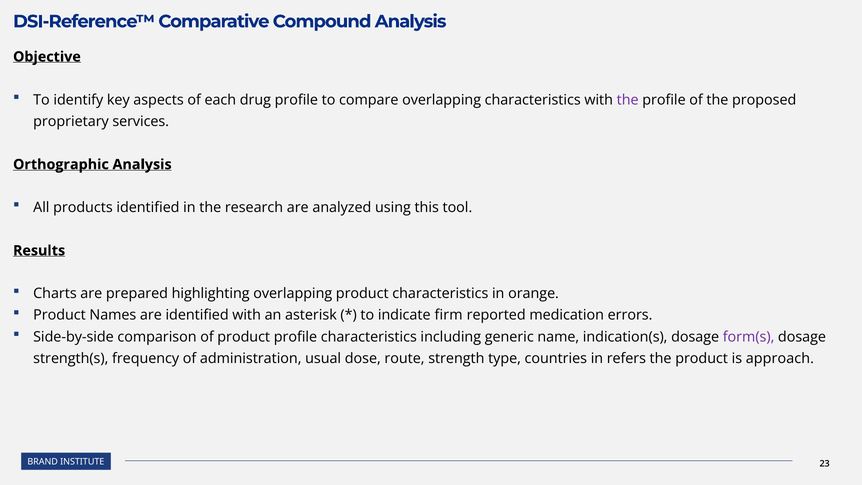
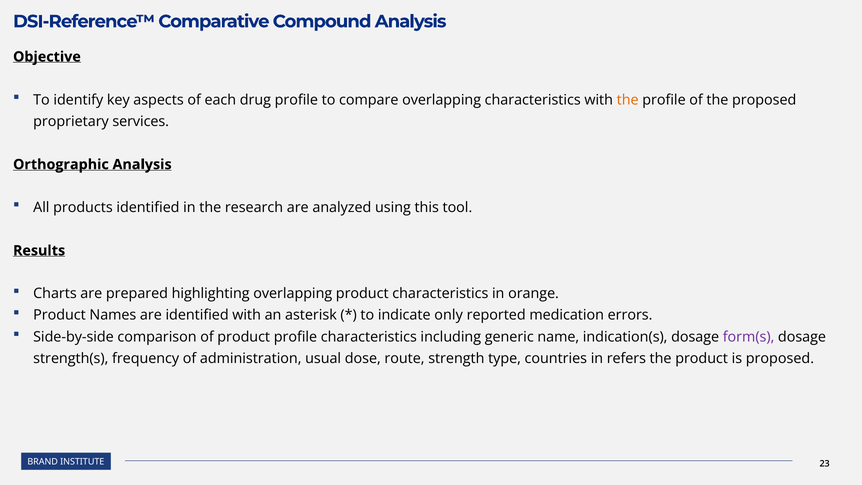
the at (628, 100) colour: purple -> orange
firm: firm -> only
is approach: approach -> proposed
